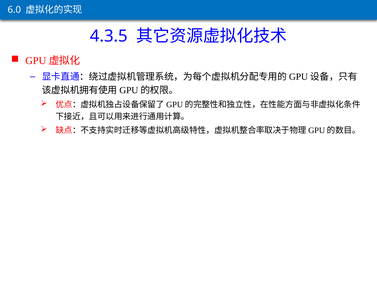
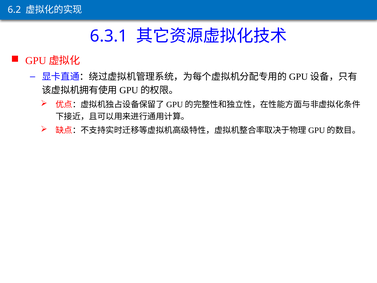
6.0: 6.0 -> 6.2
4.3.5: 4.3.5 -> 6.3.1
